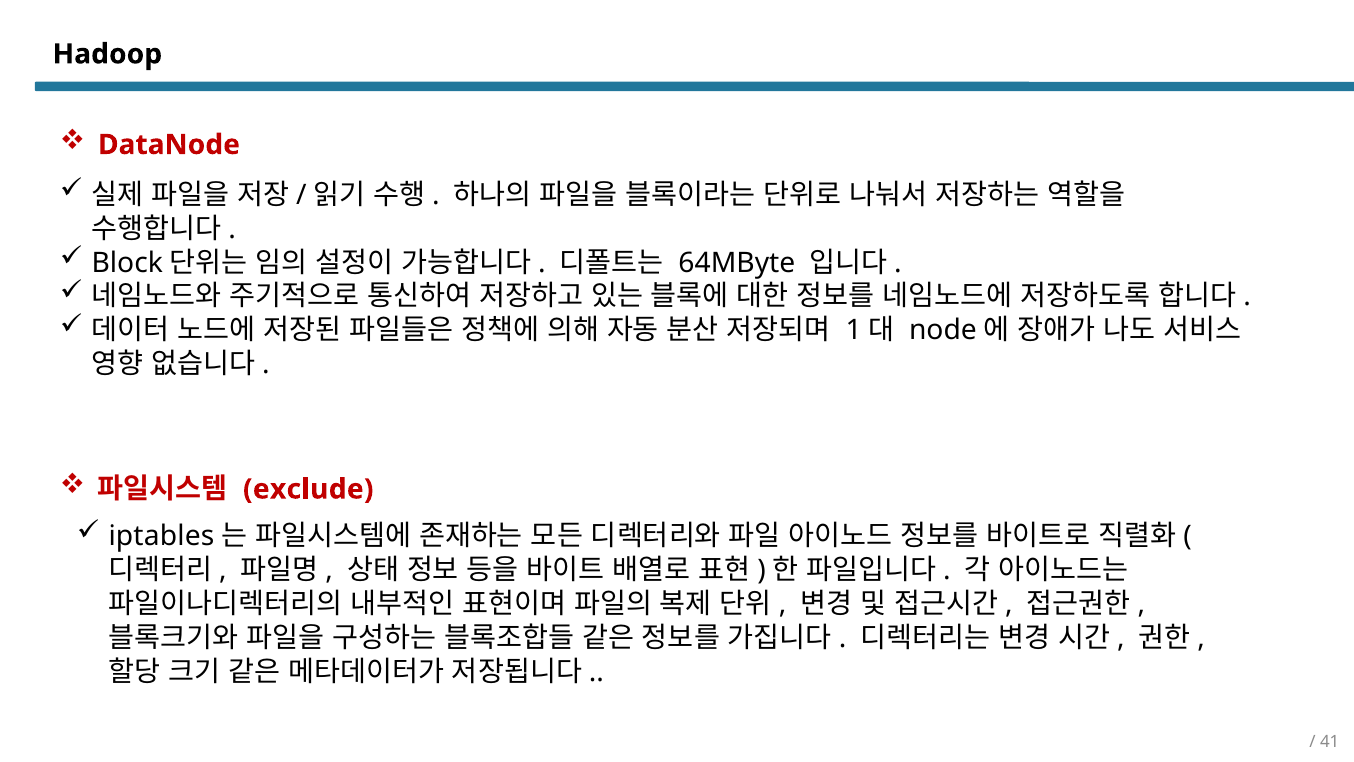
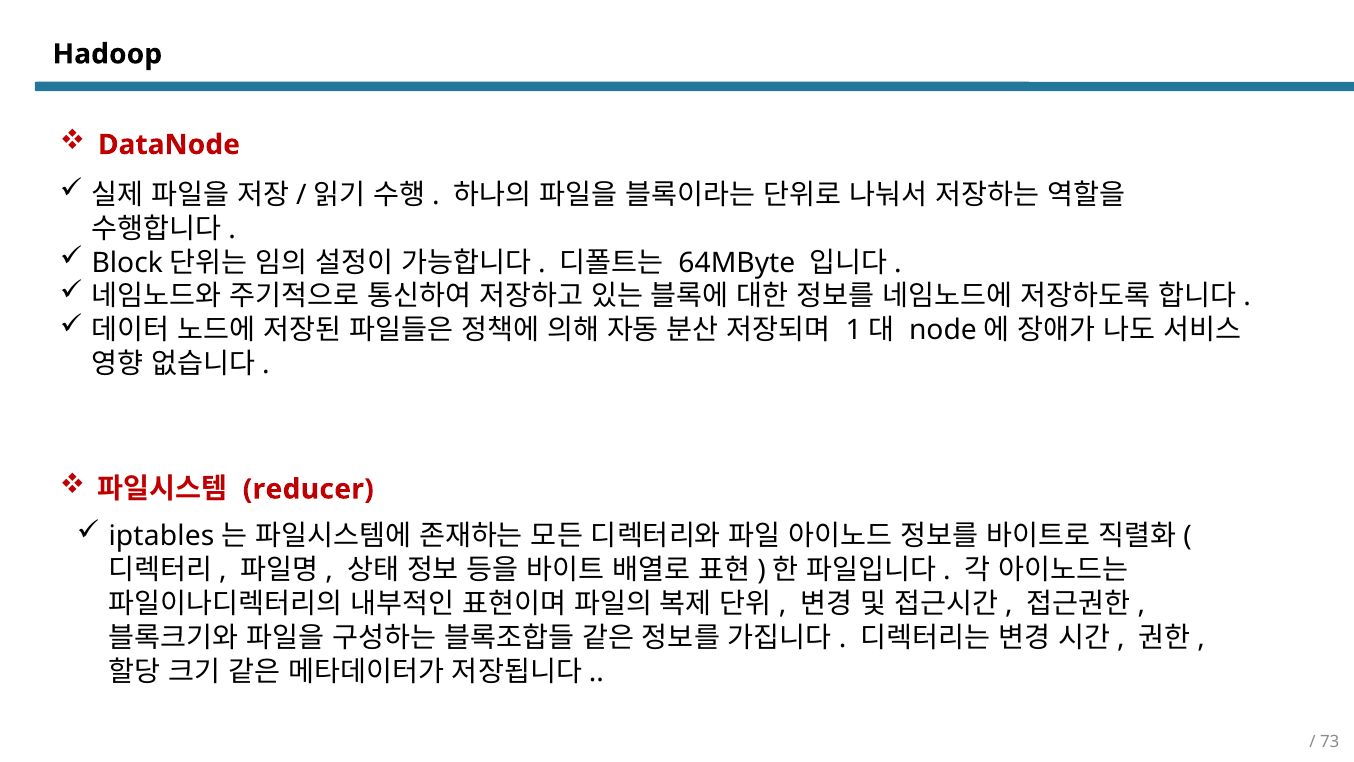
exclude: exclude -> reducer
41: 41 -> 73
